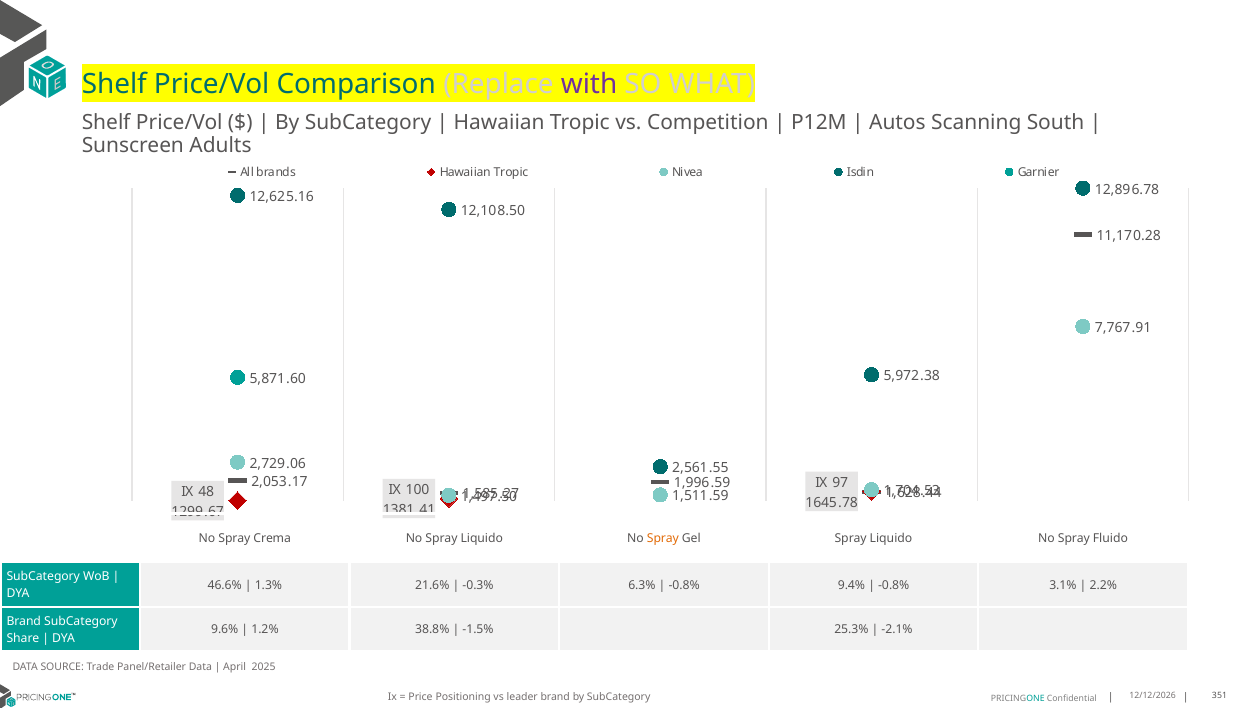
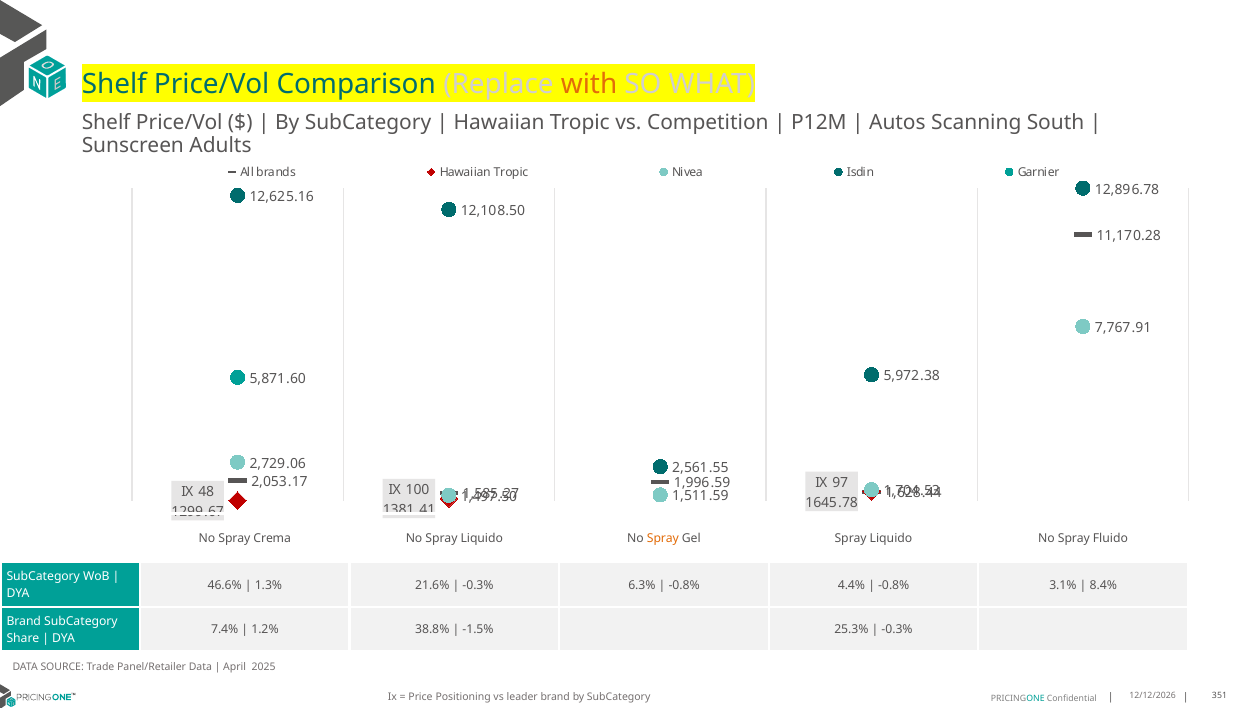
with colour: purple -> orange
9.4%: 9.4% -> 4.4%
2.2%: 2.2% -> 8.4%
9.6%: 9.6% -> 7.4%
-2.1% at (897, 629): -2.1% -> -0.3%
